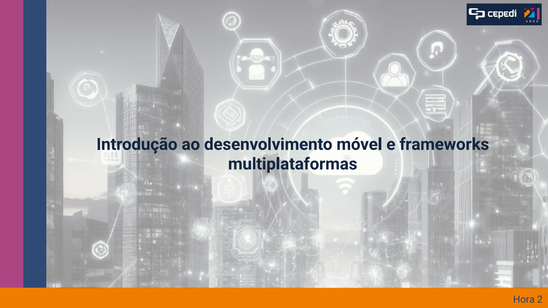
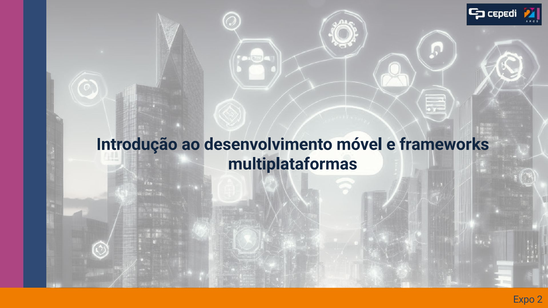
Hora: Hora -> Expo
